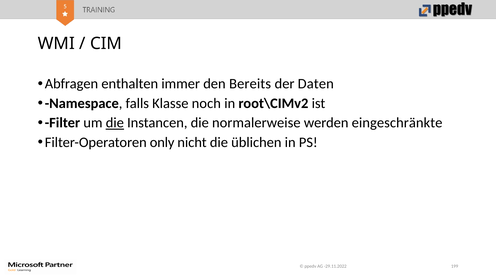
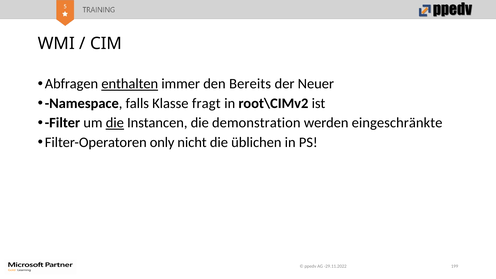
enthalten underline: none -> present
Daten: Daten -> Neuer
noch: noch -> fragt
normalerweise: normalerweise -> demonstration
